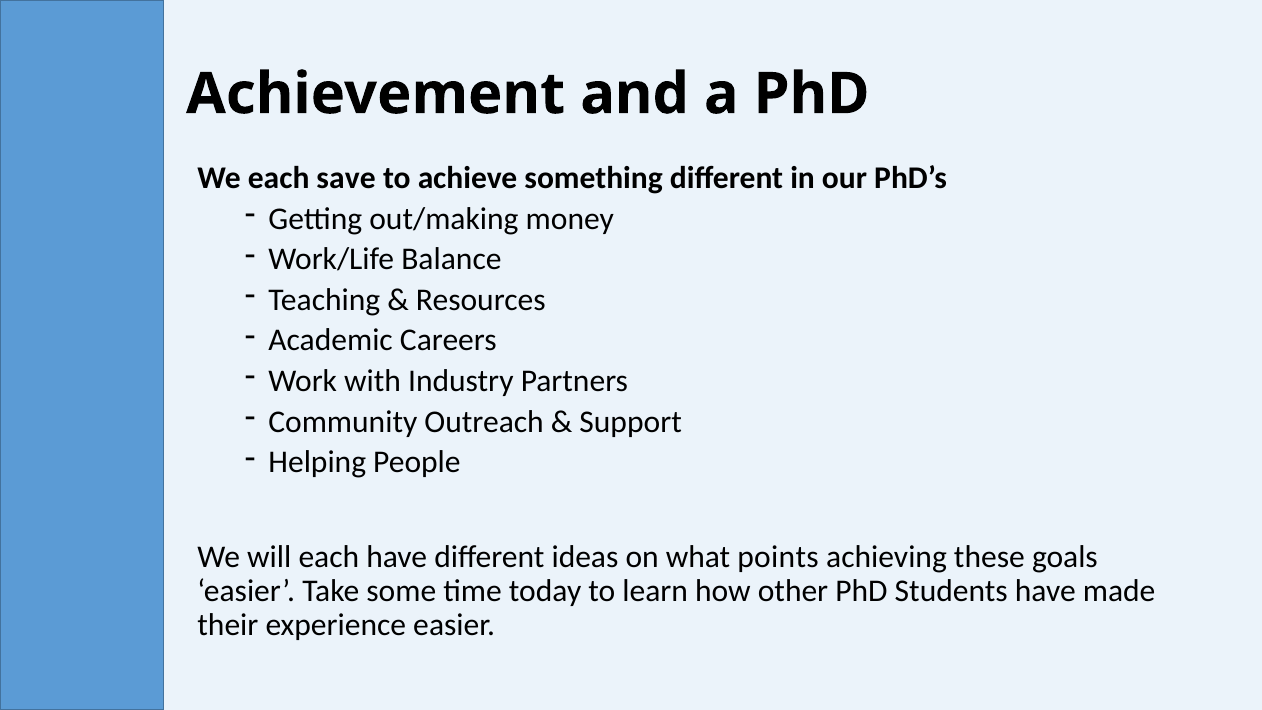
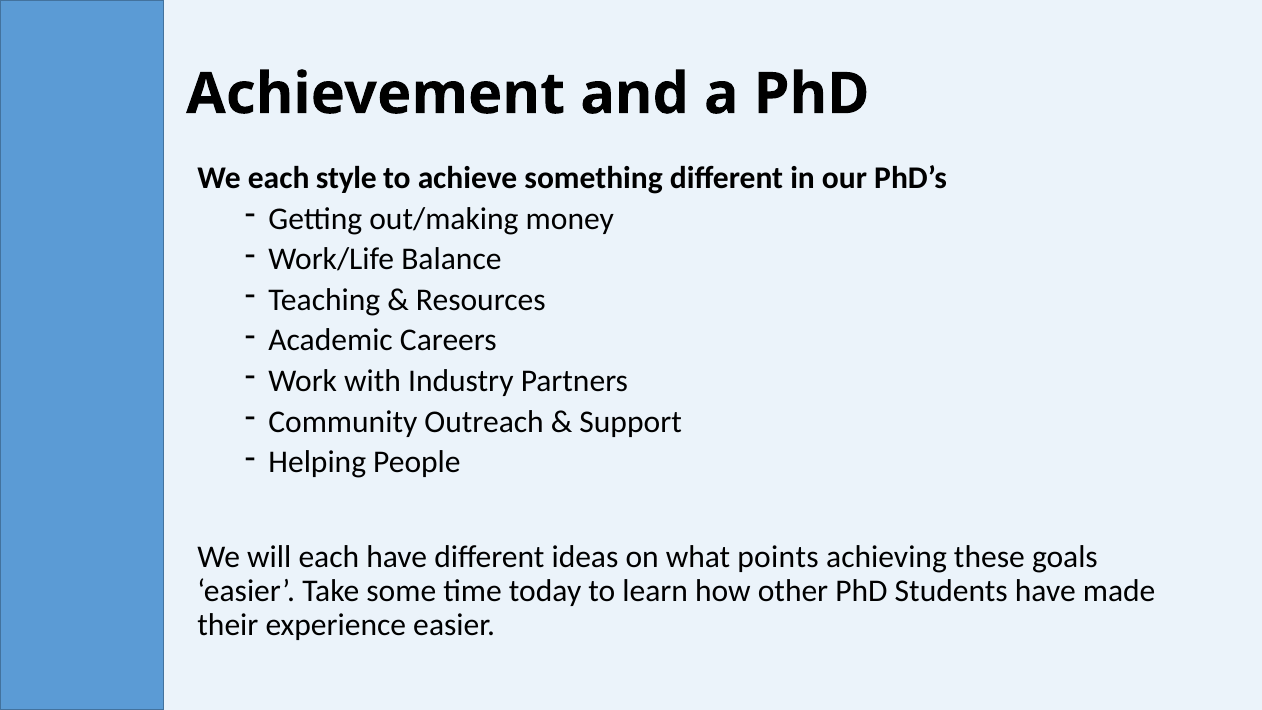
save: save -> style
